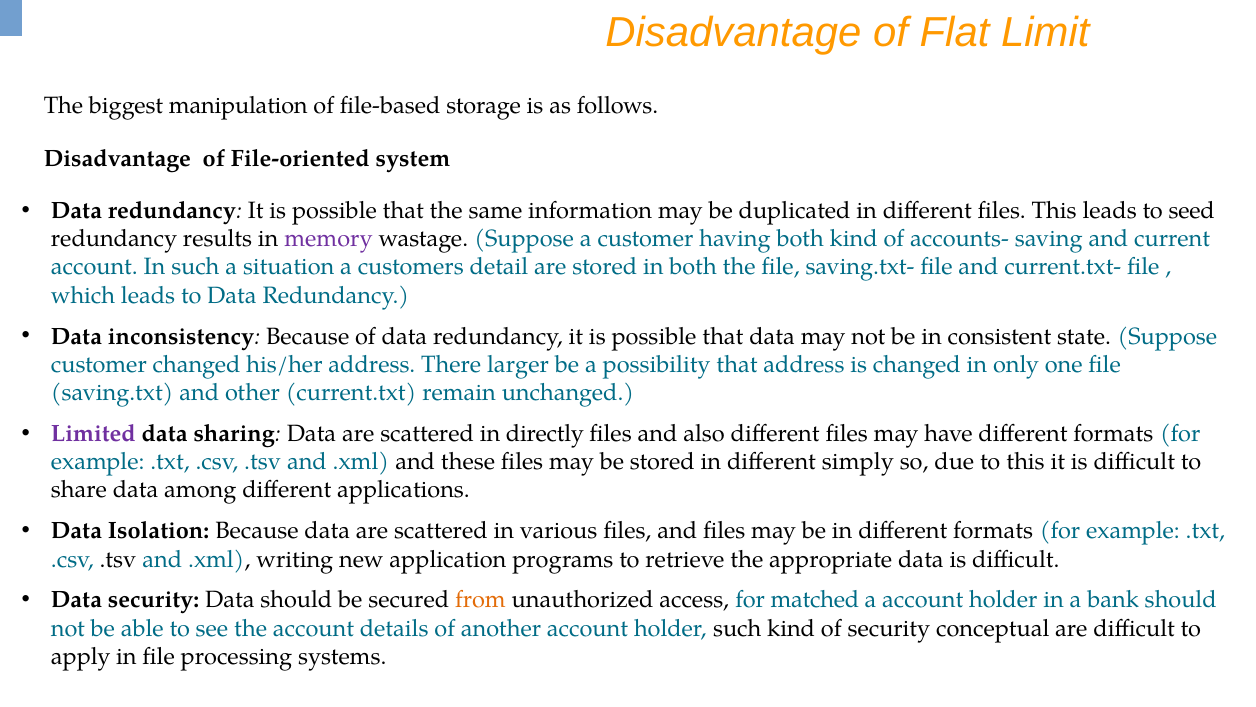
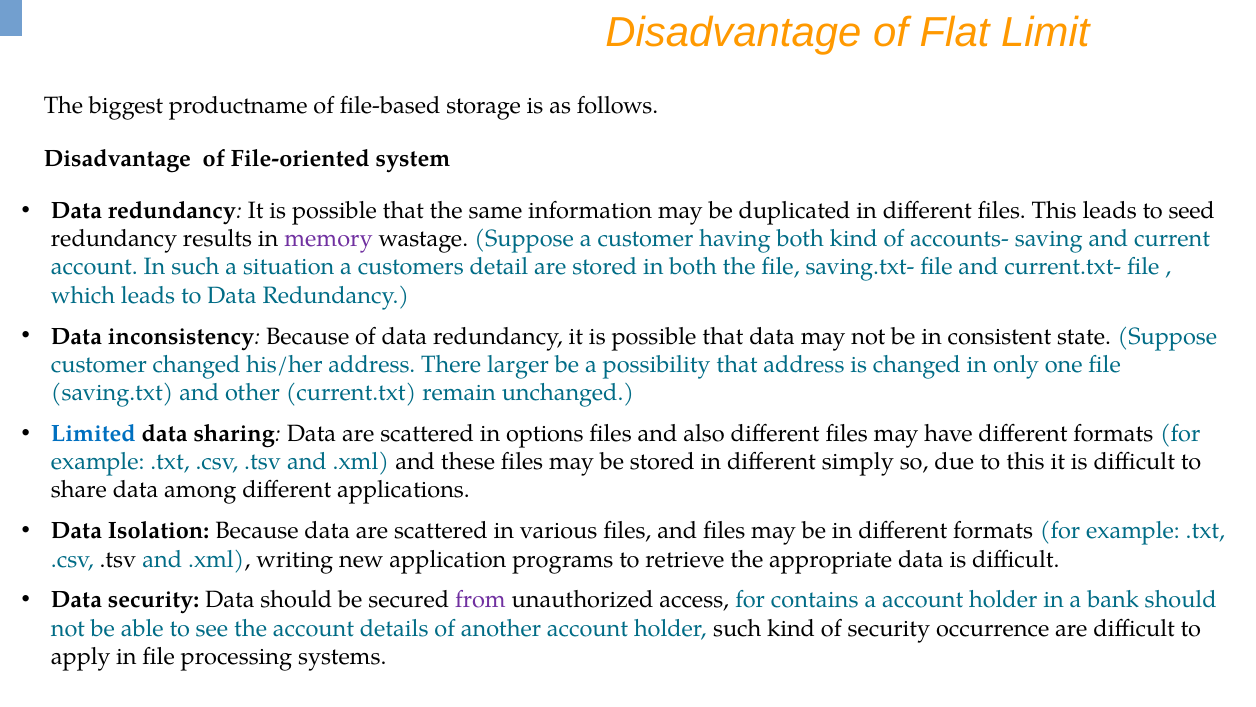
manipulation: manipulation -> productname
Limited colour: purple -> blue
directly: directly -> options
from colour: orange -> purple
matched: matched -> contains
conceptual: conceptual -> occurrence
